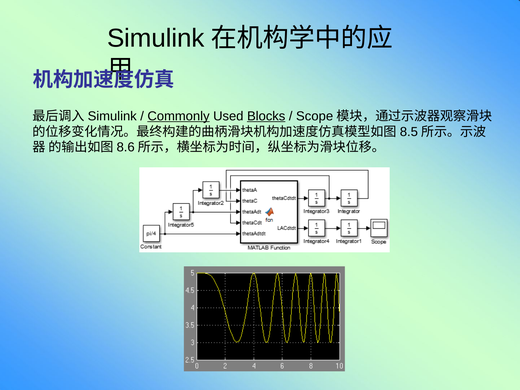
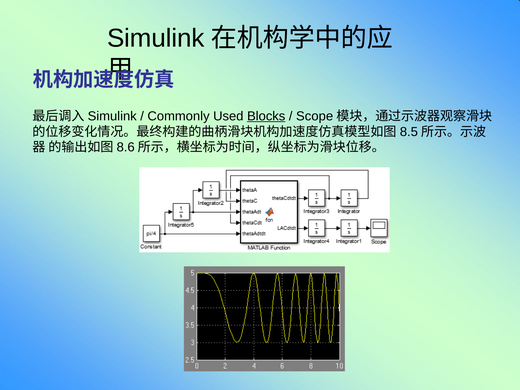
Commonly underline: present -> none
